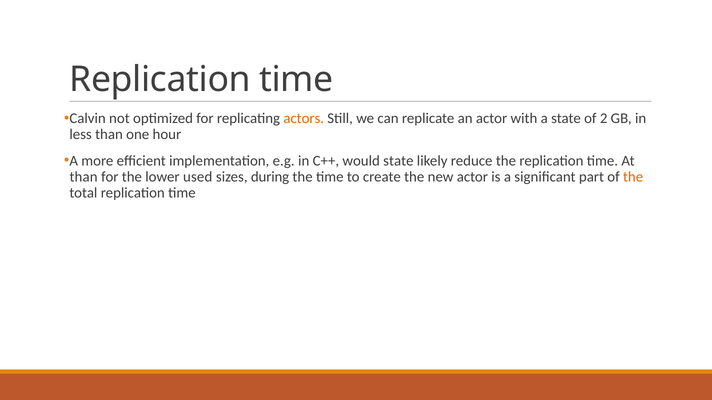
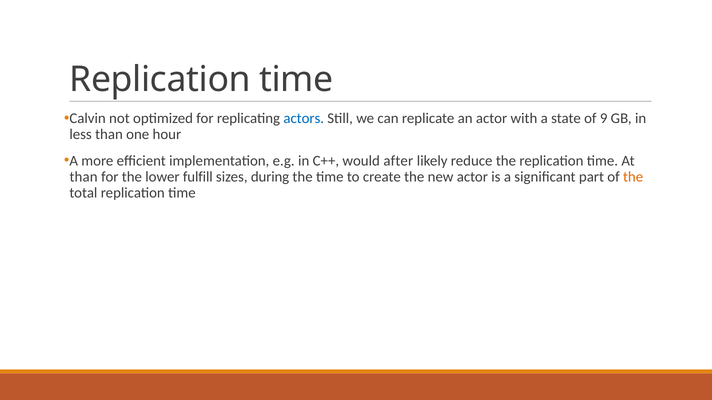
actors colour: orange -> blue
2: 2 -> 9
would state: state -> after
used: used -> fulfill
